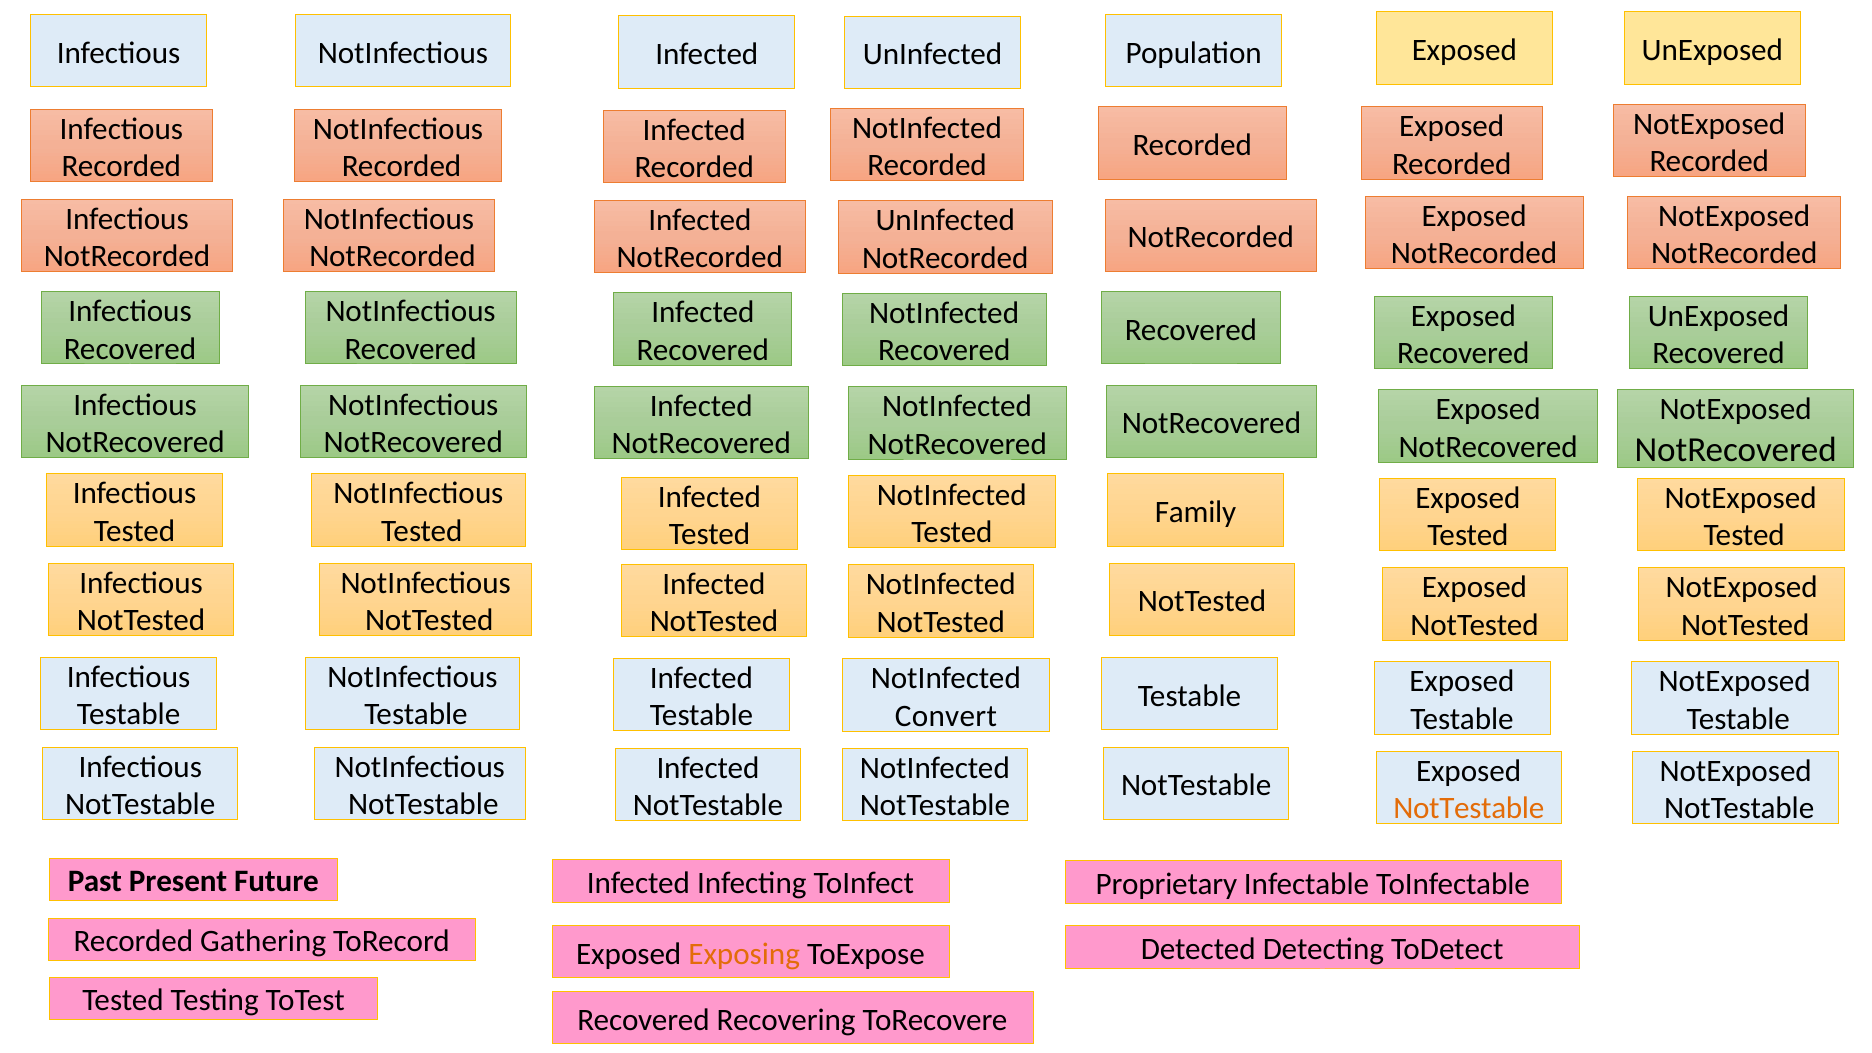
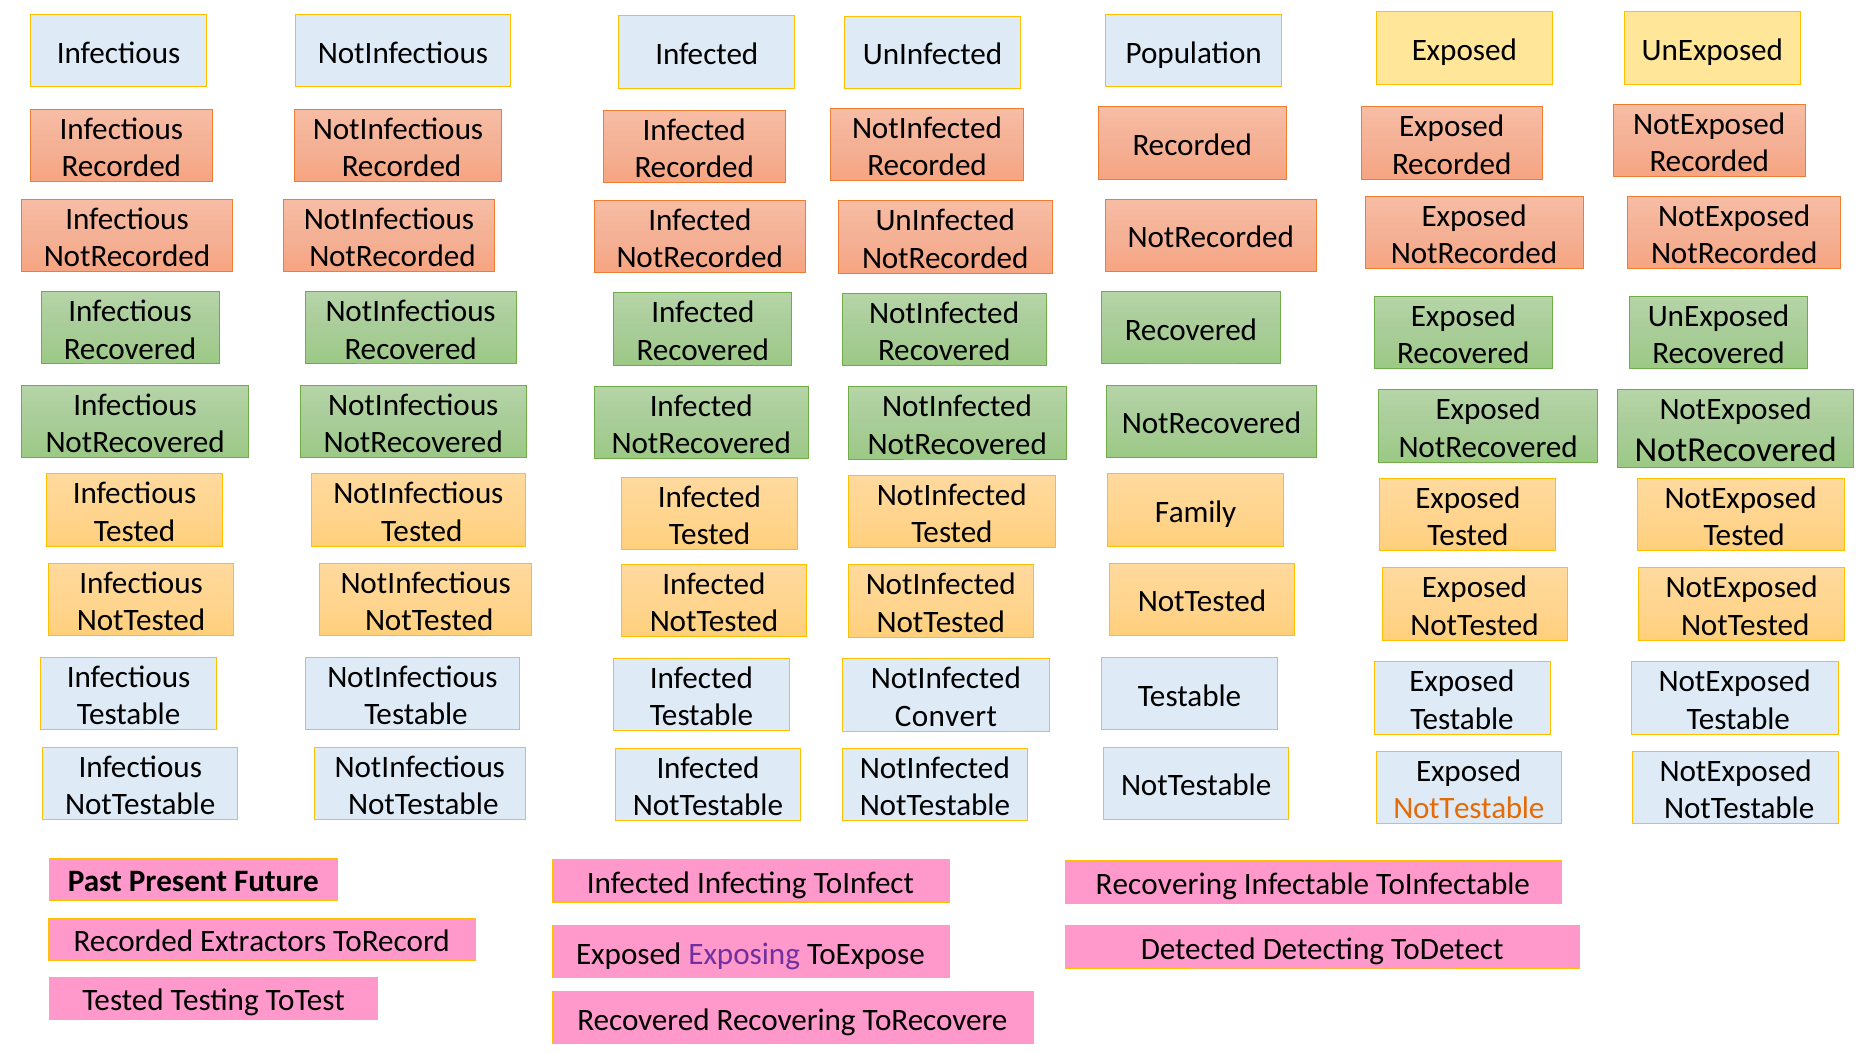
Proprietary at (1166, 884): Proprietary -> Recovering
Gathering: Gathering -> Extractors
Exposing colour: orange -> purple
